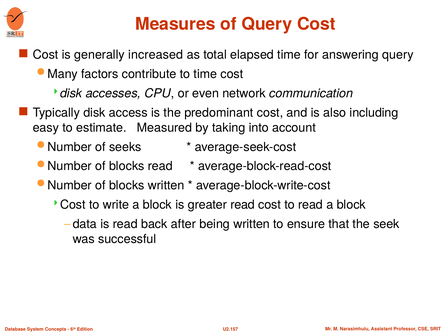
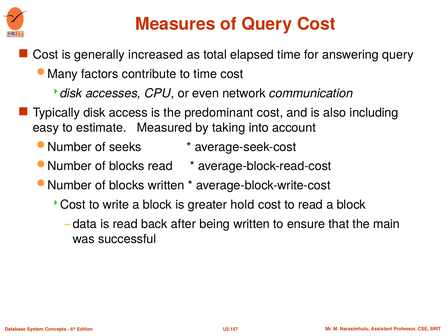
greater read: read -> hold
seek: seek -> main
